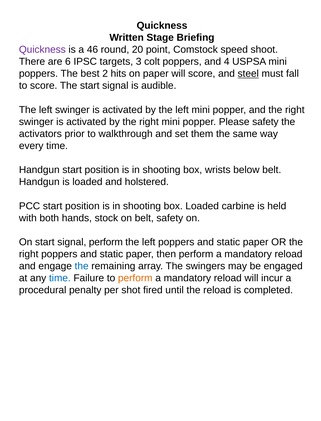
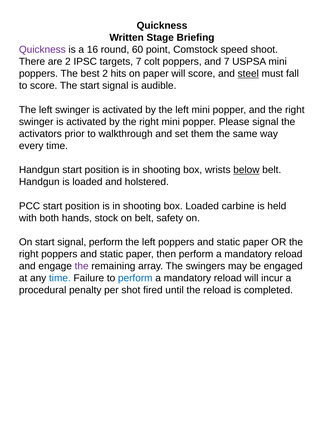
46: 46 -> 16
20: 20 -> 60
are 6: 6 -> 2
targets 3: 3 -> 7
and 4: 4 -> 7
Please safety: safety -> signal
below underline: none -> present
the at (82, 266) colour: blue -> purple
perform at (135, 278) colour: orange -> blue
